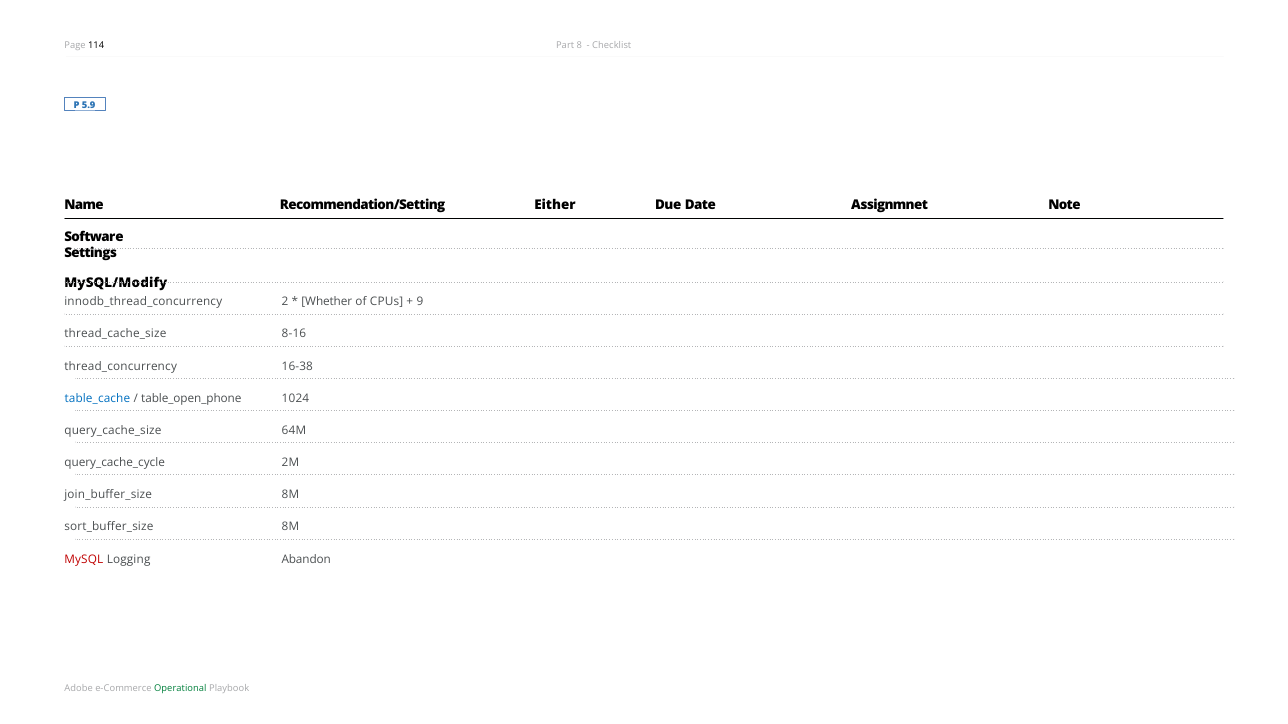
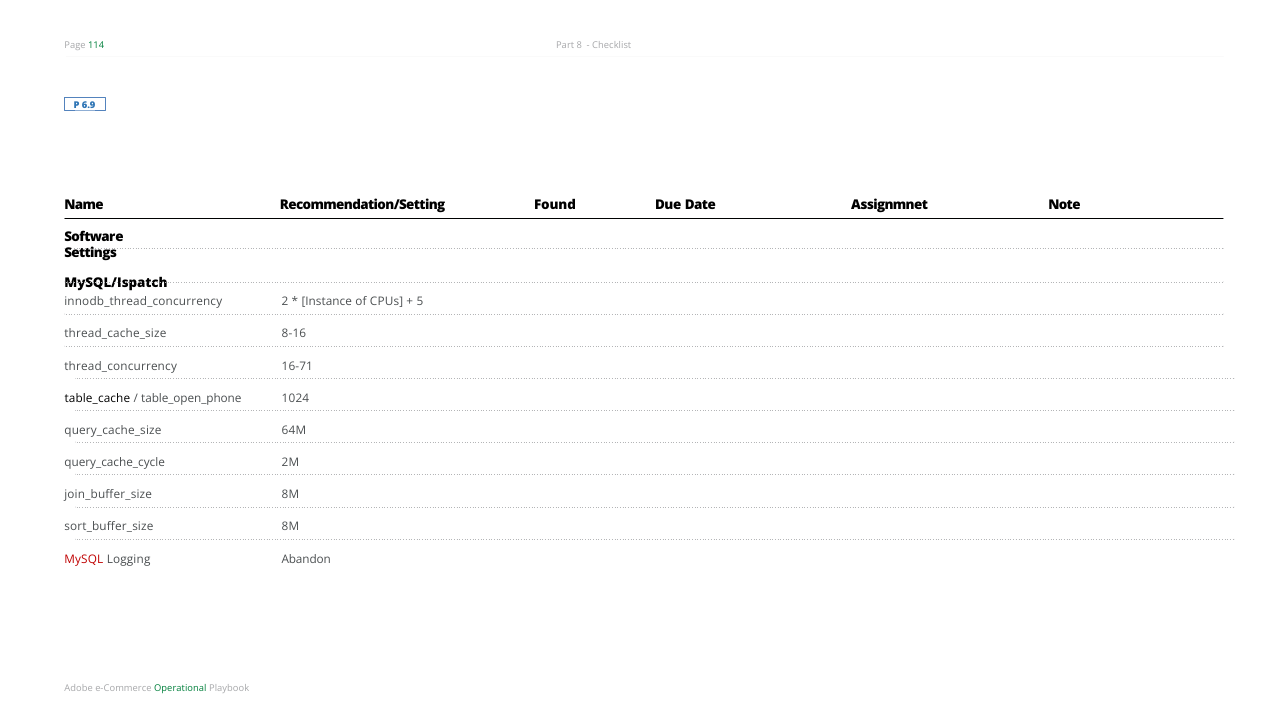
114 colour: black -> green
5.9: 5.9 -> 6.9
Either: Either -> Found
MySQL/Modify: MySQL/Modify -> MySQL/Ispatch
Whether: Whether -> Instance
9: 9 -> 5
16-38: 16-38 -> 16-71
table_cache colour: blue -> black
